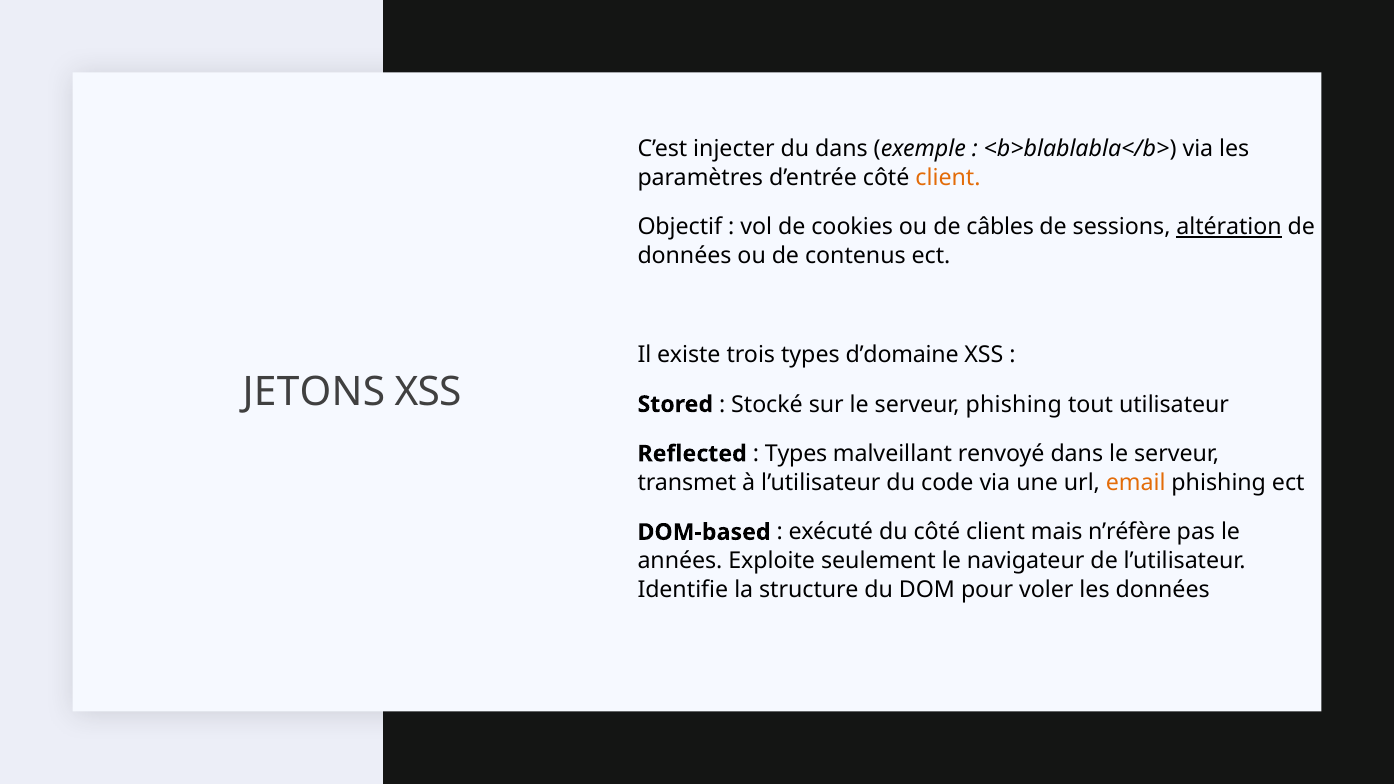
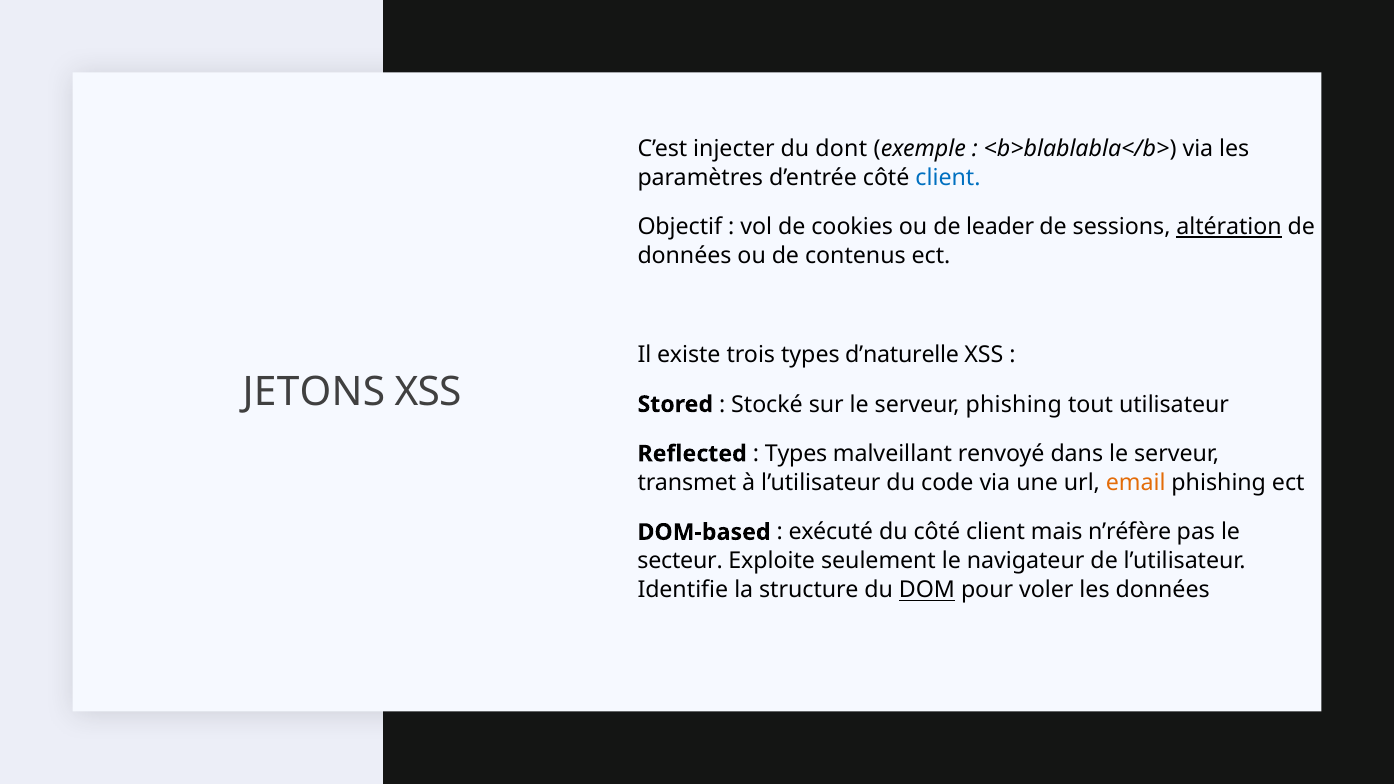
du dans: dans -> dont
client at (948, 178) colour: orange -> blue
câbles: câbles -> leader
d’domaine: d’domaine -> d’naturelle
années: années -> secteur
DOM underline: none -> present
